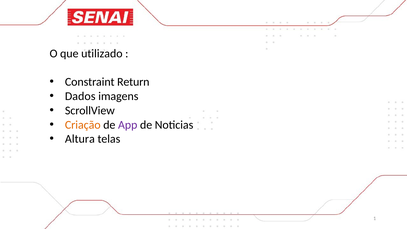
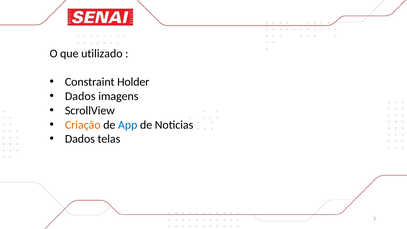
Return: Return -> Holder
App colour: purple -> blue
Altura at (80, 139): Altura -> Dados
